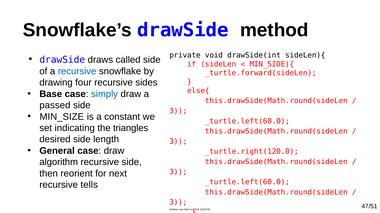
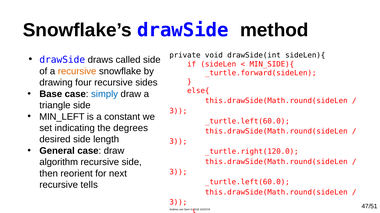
recursive at (77, 71) colour: blue -> orange
passed: passed -> triangle
MIN_SIZE: MIN_SIZE -> MIN_LEFT
triangles: triangles -> degrees
